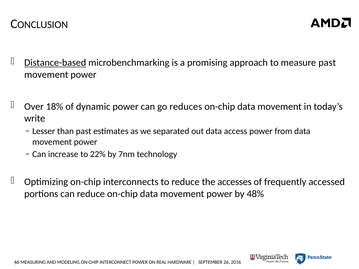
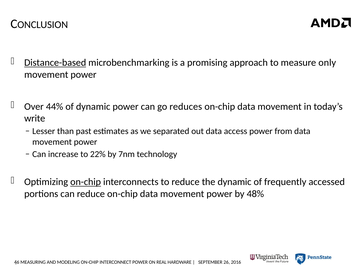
measure past: past -> only
18%: 18% -> 44%
on-chip at (86, 182) underline: none -> present
the accesses: accesses -> dynamic
